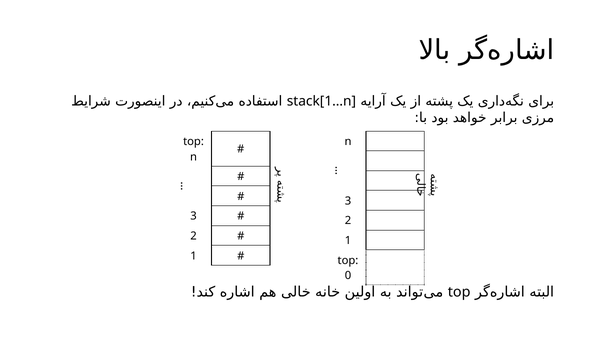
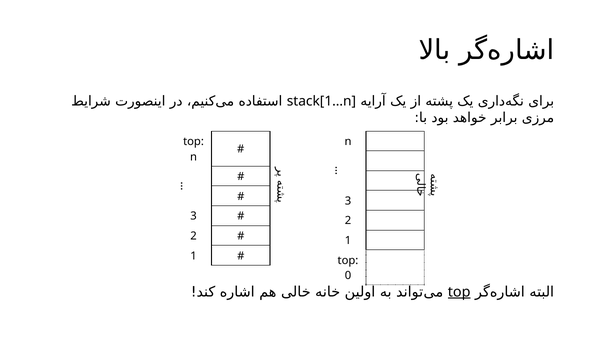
top at (459, 292) underline: none -> present
